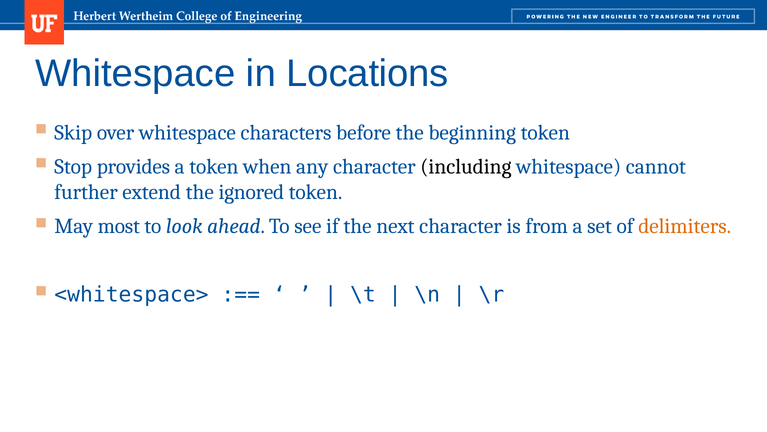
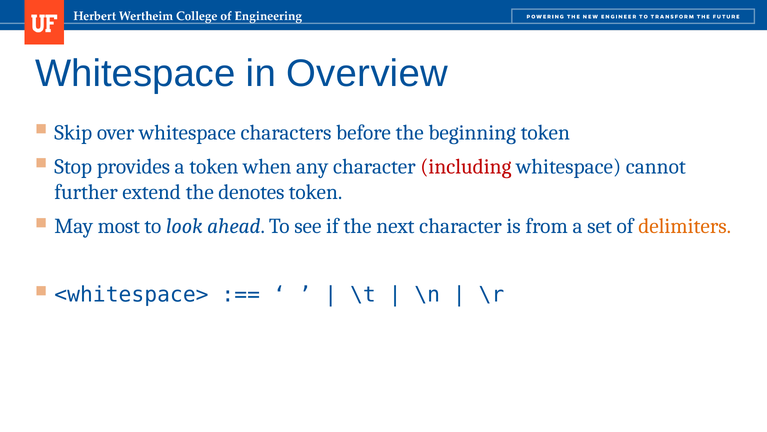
Locations: Locations -> Overview
including colour: black -> red
ignored: ignored -> denotes
